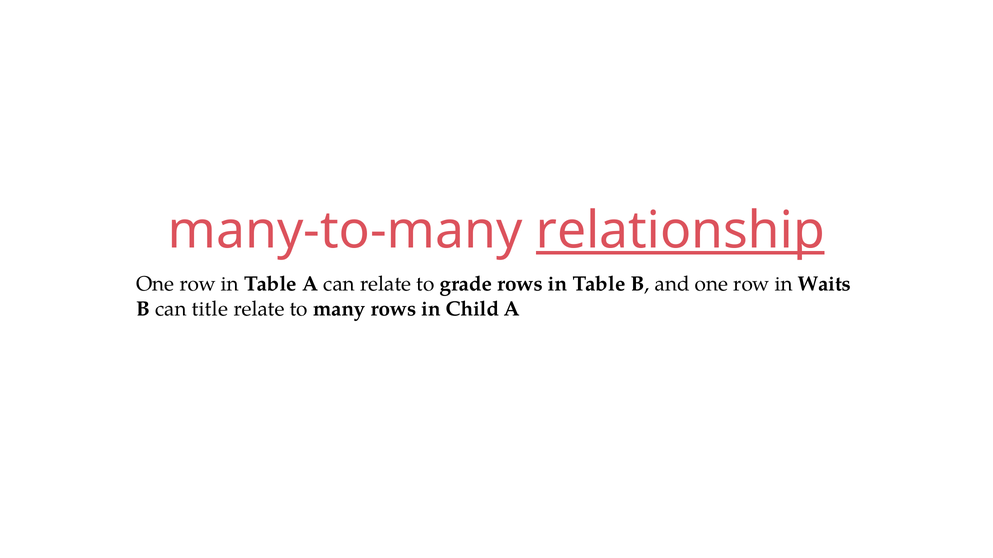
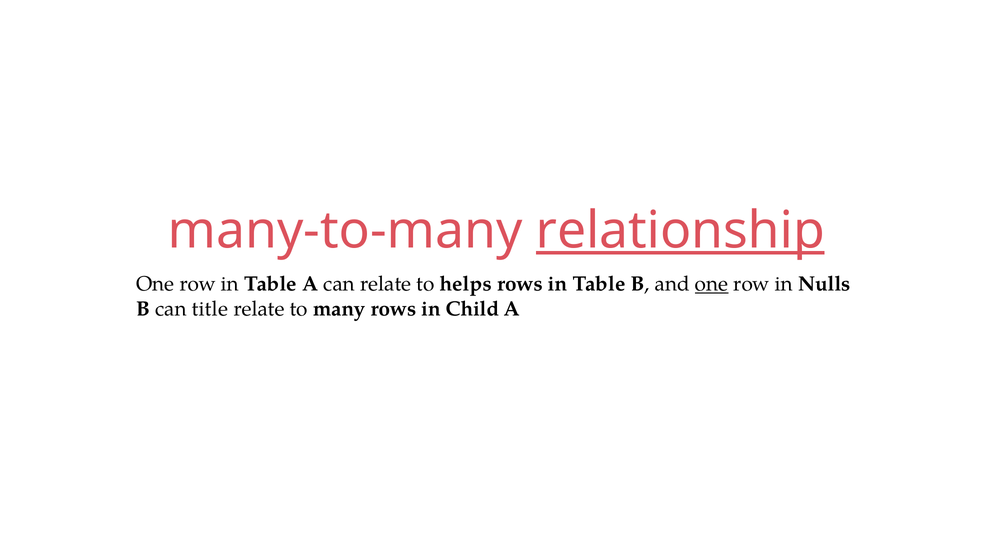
grade: grade -> helps
one at (712, 284) underline: none -> present
Waits: Waits -> Nulls
